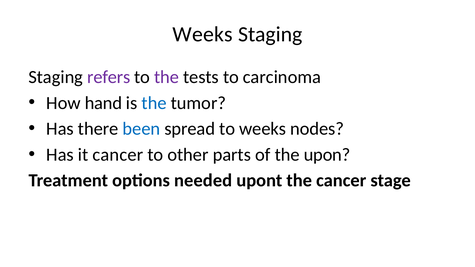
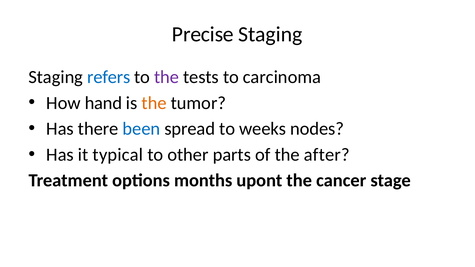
Weeks at (203, 34): Weeks -> Precise
refers colour: purple -> blue
the at (154, 103) colour: blue -> orange
it cancer: cancer -> typical
upon: upon -> after
needed: needed -> months
